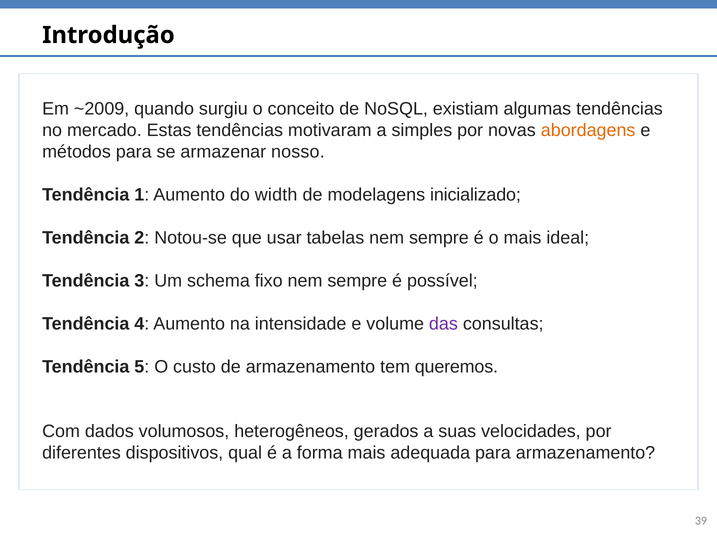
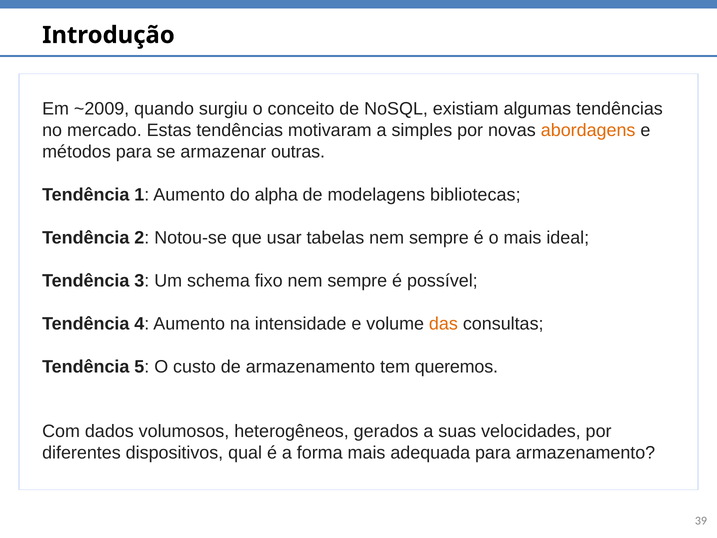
nosso: nosso -> outras
width: width -> alpha
inicializado: inicializado -> bibliotecas
das colour: purple -> orange
